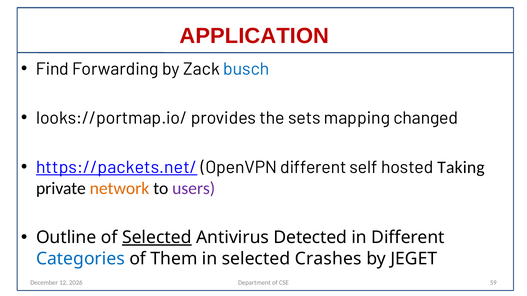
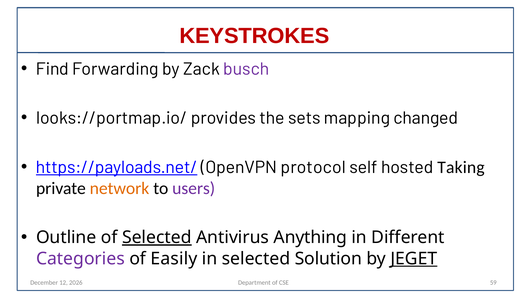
APPLICATION: APPLICATION -> KEYSTROKES
busch colour: blue -> purple
https://packets.net/: https://packets.net/ -> https://payloads.net/
OpenVPN different: different -> protocol
Detected: Detected -> Anything
Categories colour: blue -> purple
Them: Them -> Easily
Crashes: Crashes -> Solution
JEGET underline: none -> present
